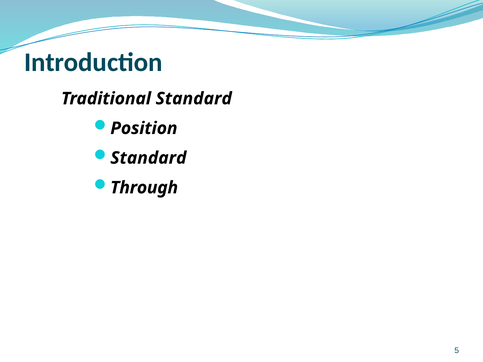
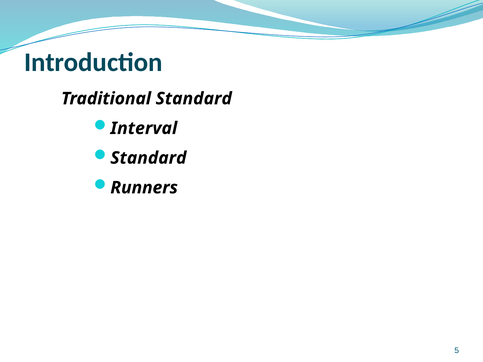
Position: Position -> Interval
Through: Through -> Runners
